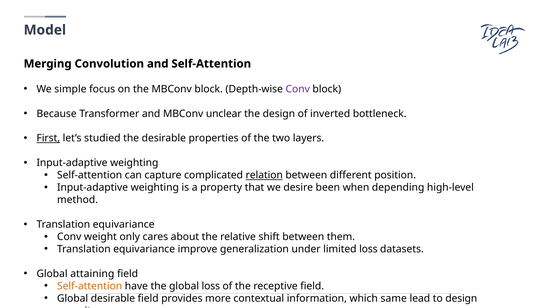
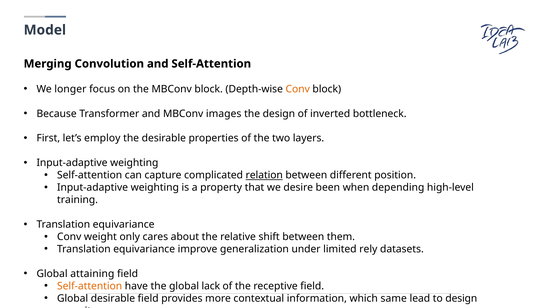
simple: simple -> longer
Conv at (298, 89) colour: purple -> orange
unclear: unclear -> images
First underline: present -> none
studied: studied -> employ
method: method -> training
limited loss: loss -> rely
global loss: loss -> lack
